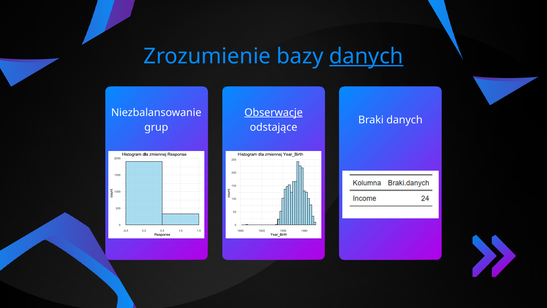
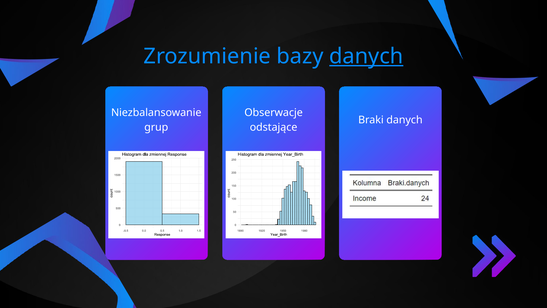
Obserwacje underline: present -> none
